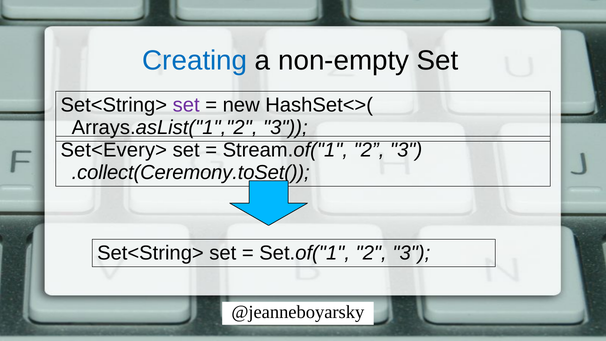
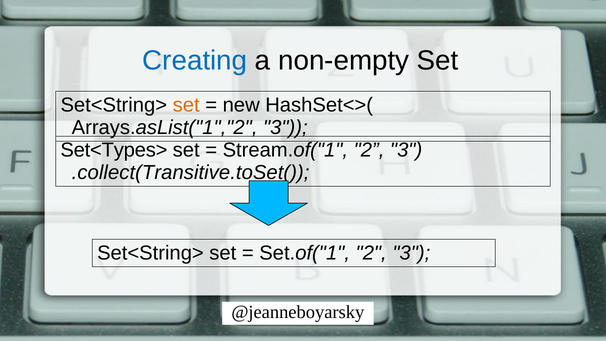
set at (186, 105) colour: purple -> orange
Set<Every>: Set<Every> -> Set<Types>
.collect(Ceremony.toSet(: .collect(Ceremony.toSet( -> .collect(Transitive.toSet(
